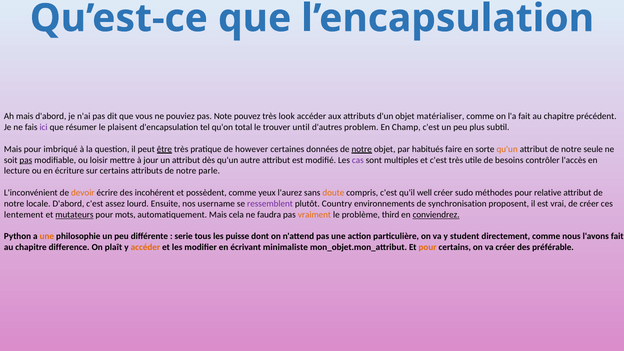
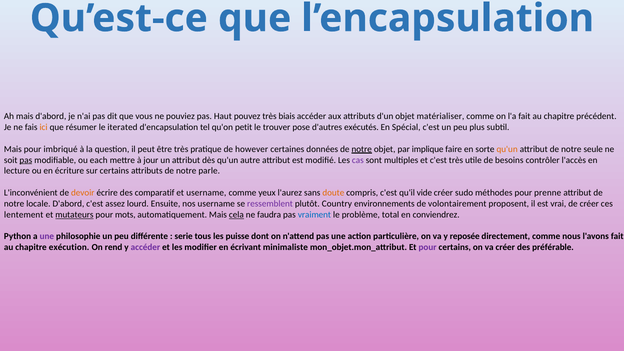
Note: Note -> Haut
look: look -> biais
ici colour: purple -> orange
plaisent: plaisent -> iterated
total: total -> petit
until: until -> pose
problem: problem -> exécutés
Champ: Champ -> Spécial
être underline: present -> none
habitués: habitués -> implique
loisir: loisir -> each
incohérent: incohérent -> comparatif
et possèdent: possèdent -> username
well: well -> vide
relative: relative -> prenne
synchronisation: synchronisation -> volontairement
cela underline: none -> present
vraiment colour: orange -> blue
third: third -> total
conviendrez underline: present -> none
une at (47, 236) colour: orange -> purple
student: student -> reposée
difference: difference -> exécution
plaît: plaît -> rend
accéder at (145, 247) colour: orange -> purple
pour at (428, 247) colour: orange -> purple
